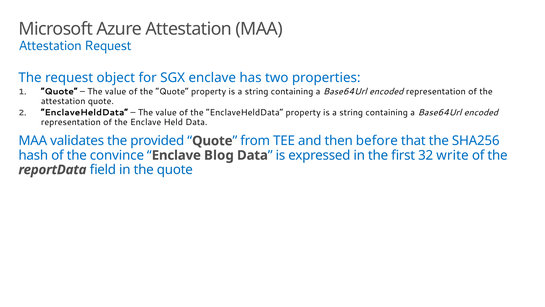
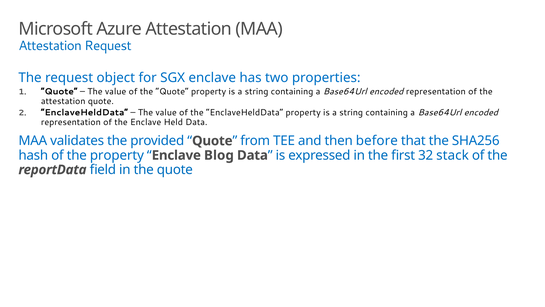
the convince: convince -> property
write: write -> stack
